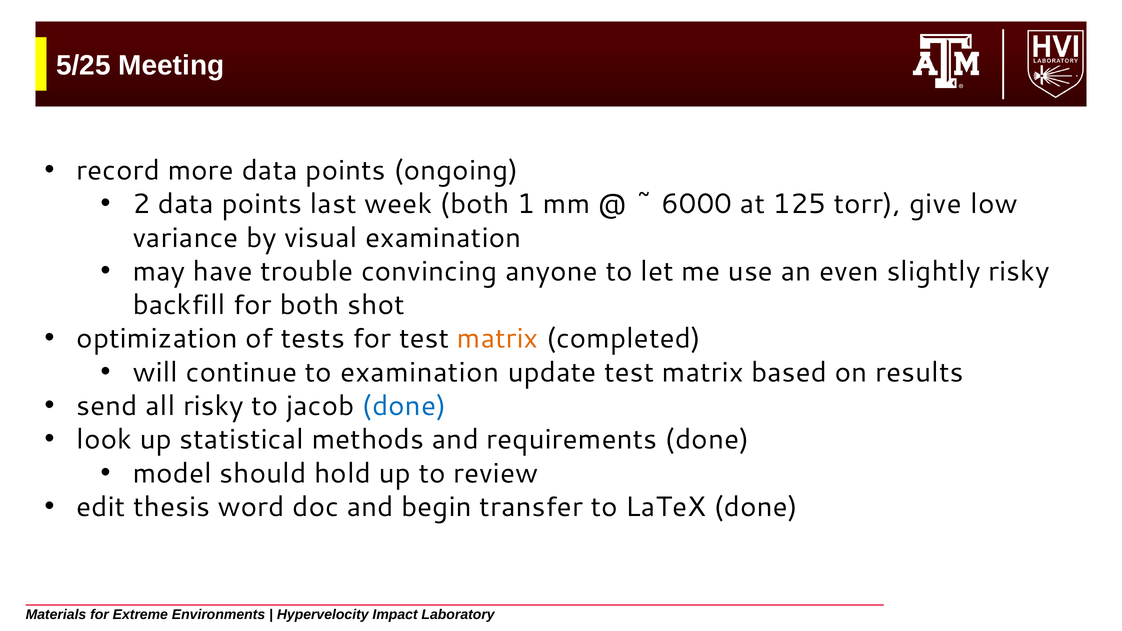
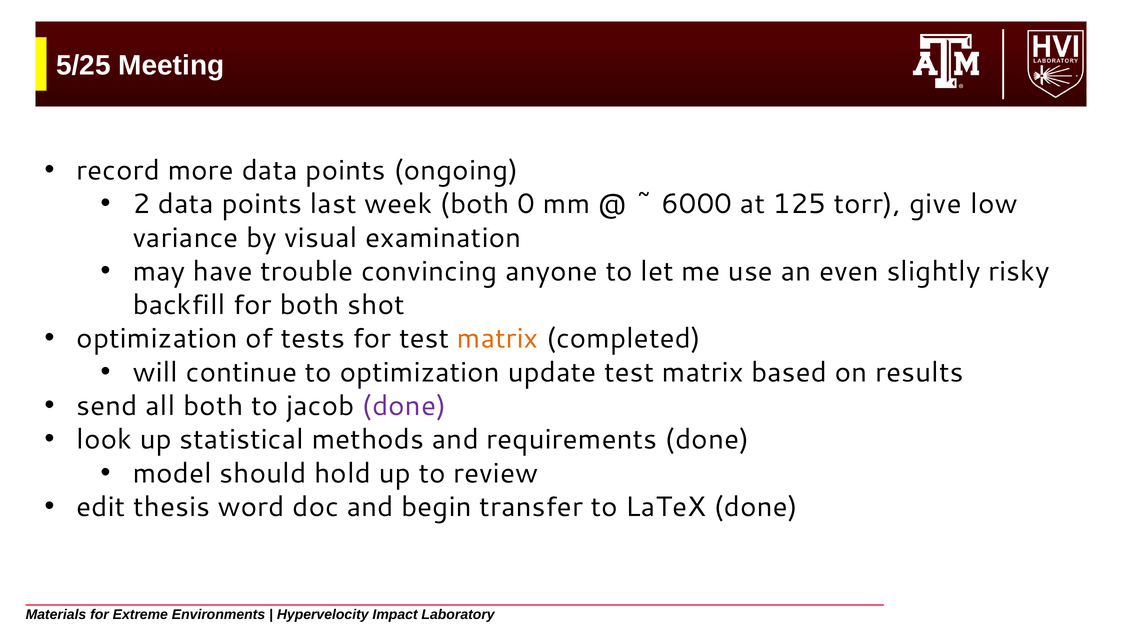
1: 1 -> 0
to examination: examination -> optimization
all risky: risky -> both
done at (404, 406) colour: blue -> purple
